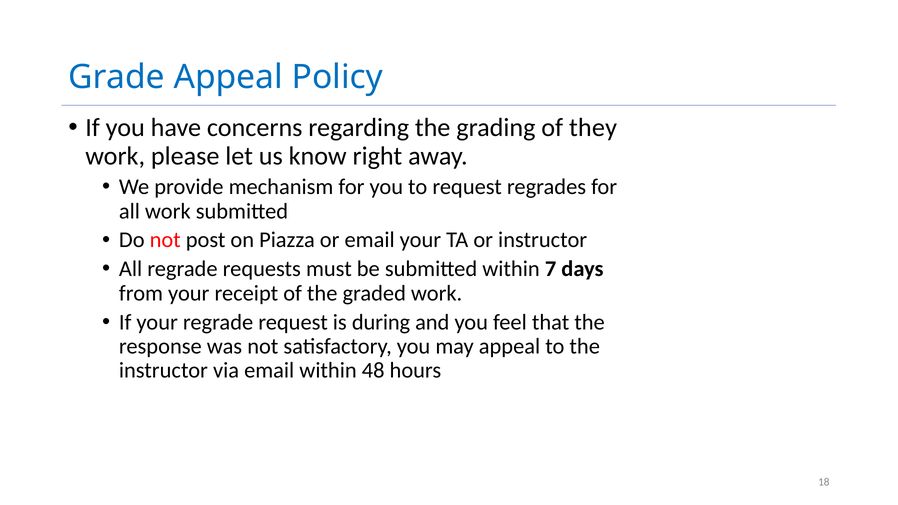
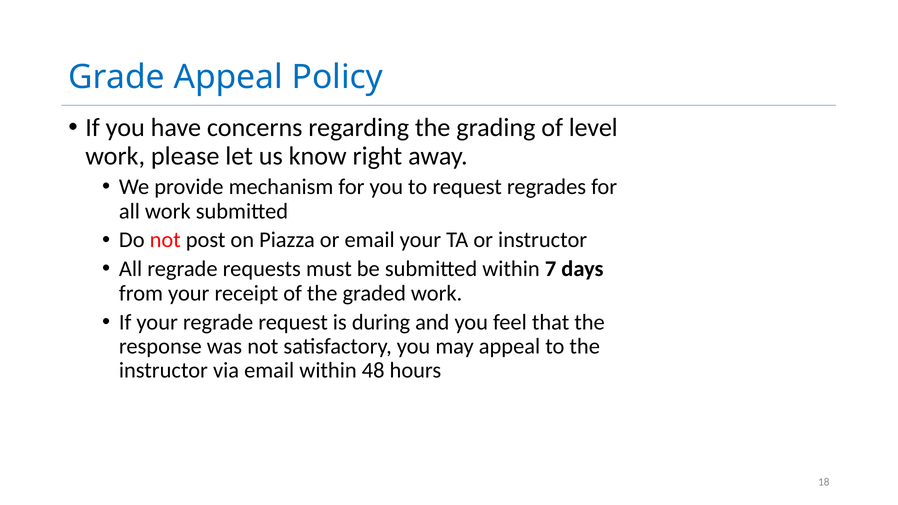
they: they -> level
